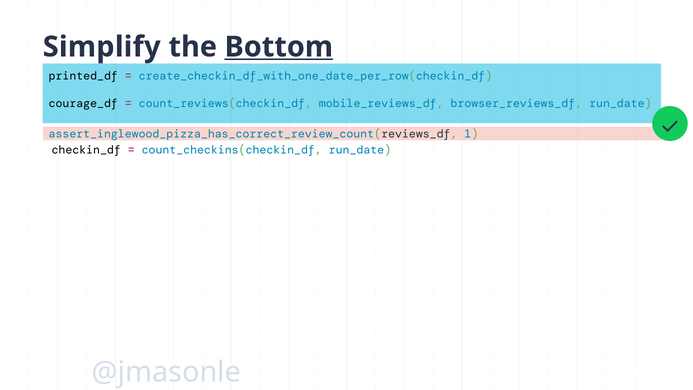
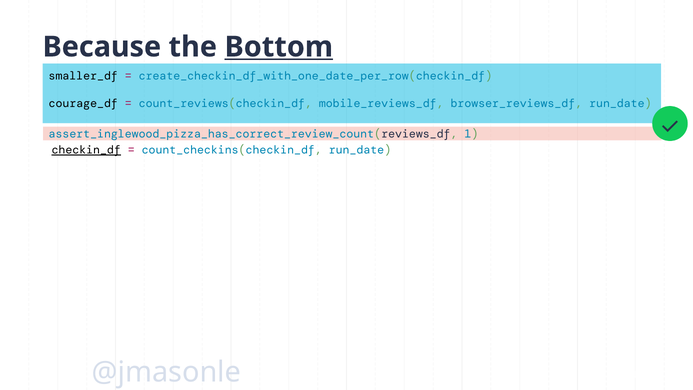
Simplify: Simplify -> Because
printed_df: printed_df -> smaller_df
checkin_df underline: none -> present
